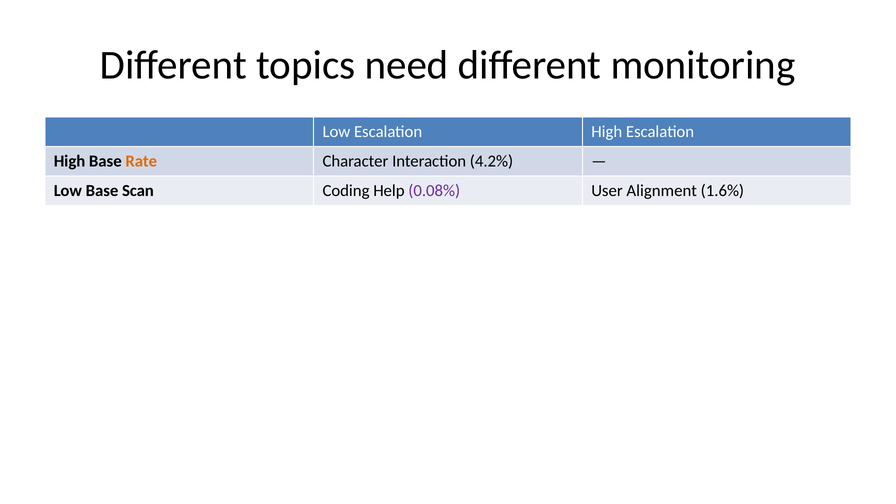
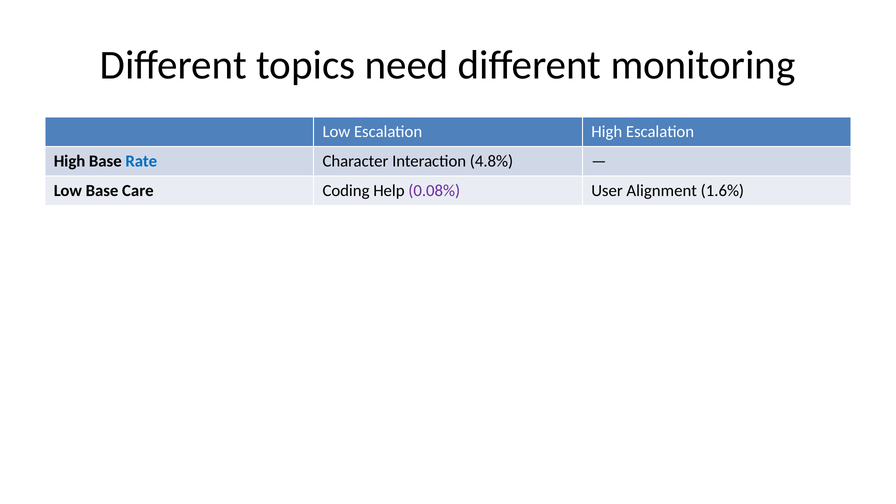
Rate colour: orange -> blue
4.2%: 4.2% -> 4.8%
Scan: Scan -> Care
